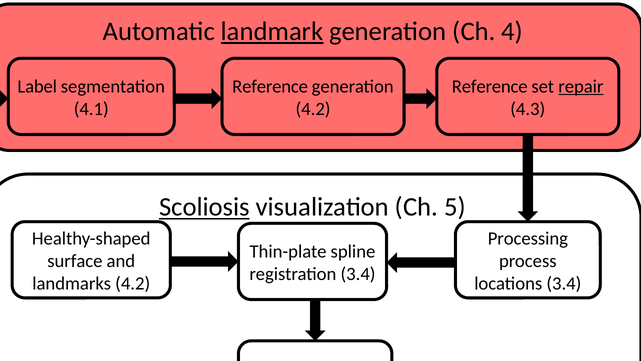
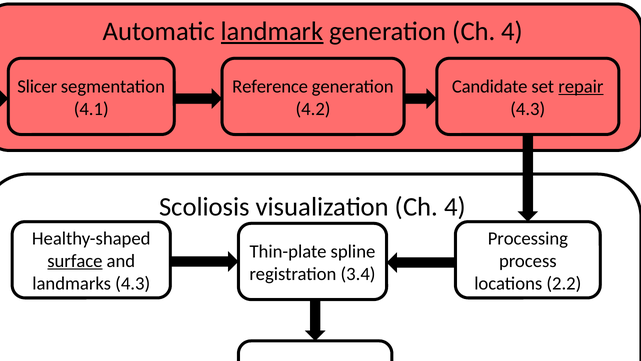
Label: Label -> Slicer
Reference at (490, 86): Reference -> Candidate
Scoliosis underline: present -> none
visualization Ch 5: 5 -> 4
surface at (75, 261) underline: none -> present
landmarks 4.2: 4.2 -> 4.3
locations 3.4: 3.4 -> 2.2
